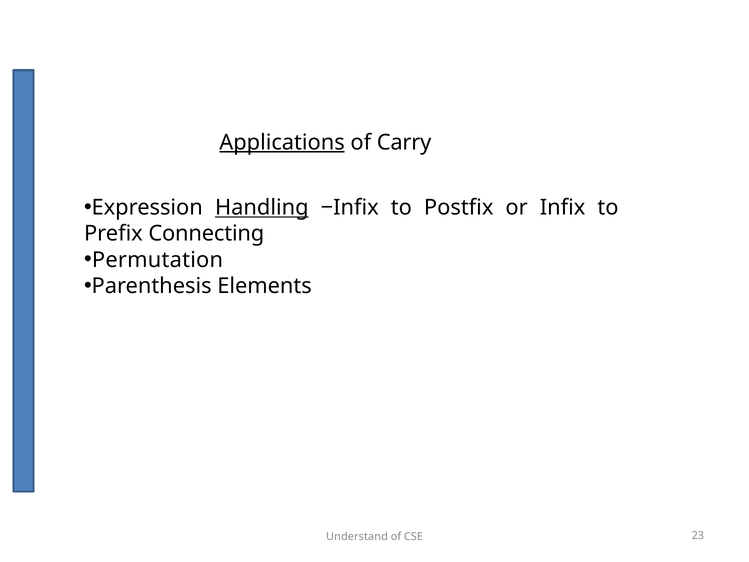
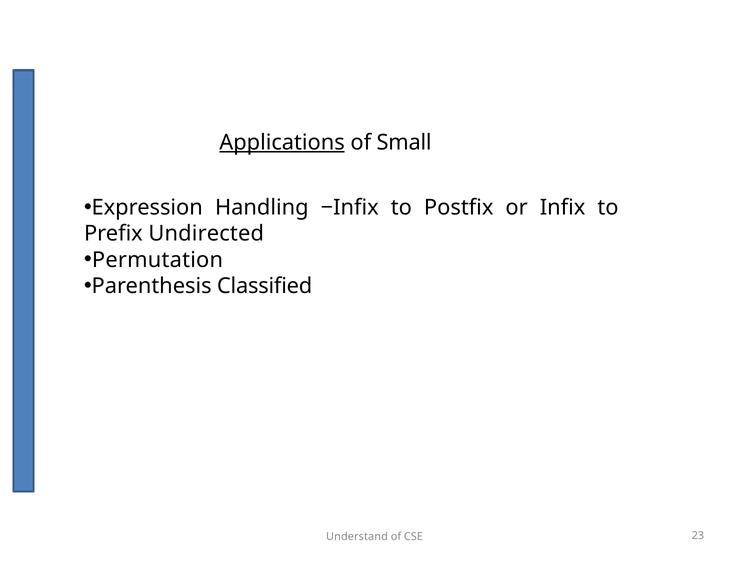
Carry: Carry -> Small
Handling underline: present -> none
Connecting: Connecting -> Undirected
Elements: Elements -> Classified
